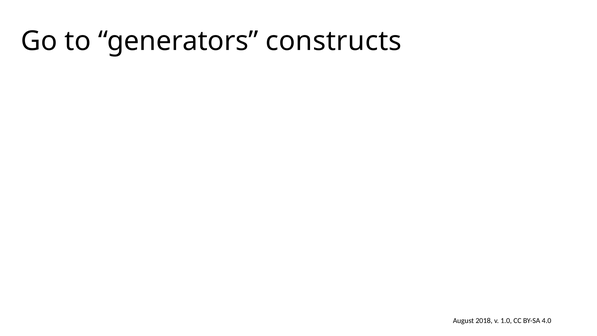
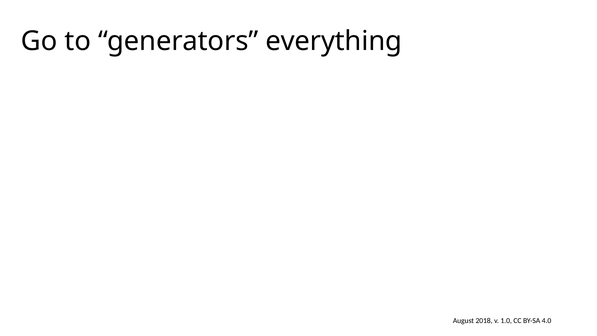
constructs: constructs -> everything
